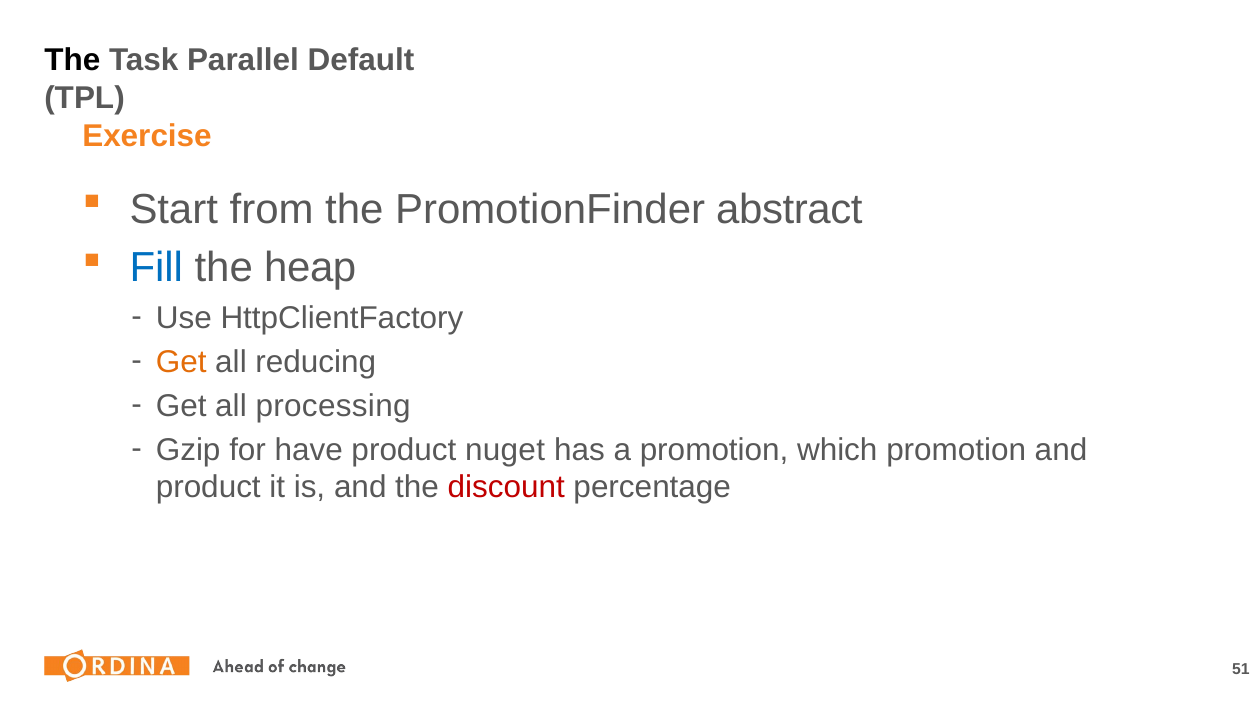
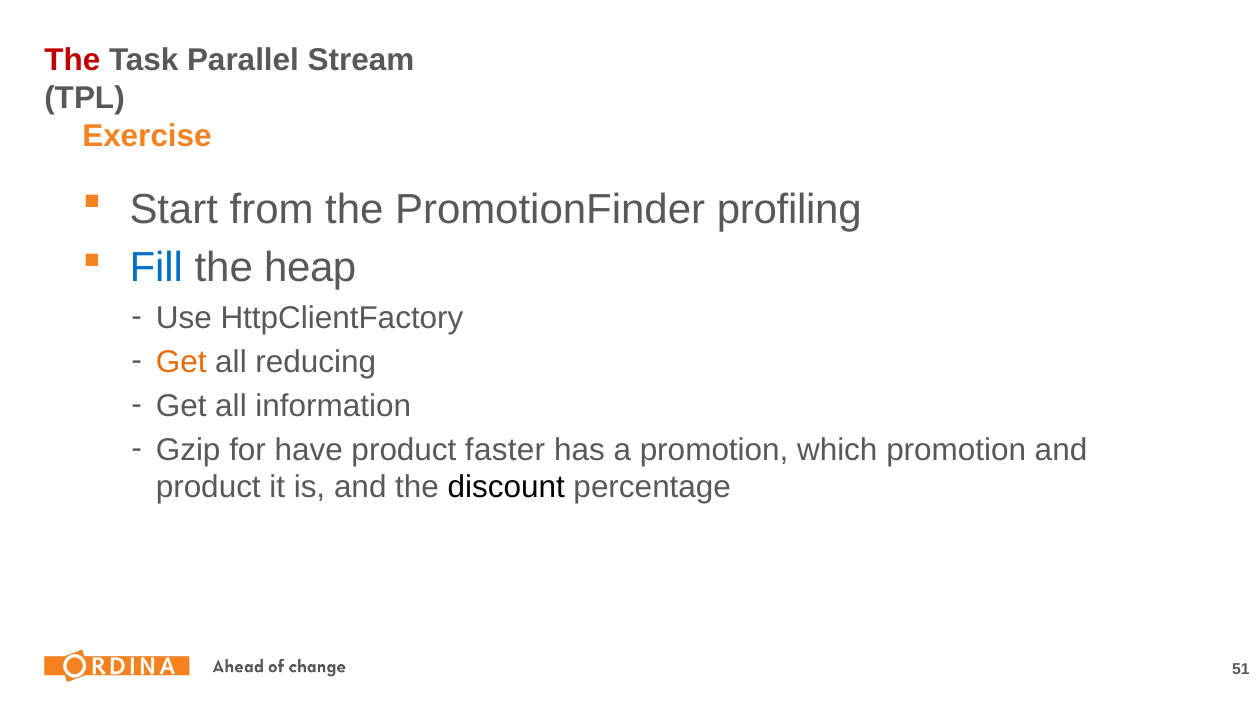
The at (72, 60) colour: black -> red
Default: Default -> Stream
abstract: abstract -> profiling
processing: processing -> information
nuget: nuget -> faster
discount colour: red -> black
